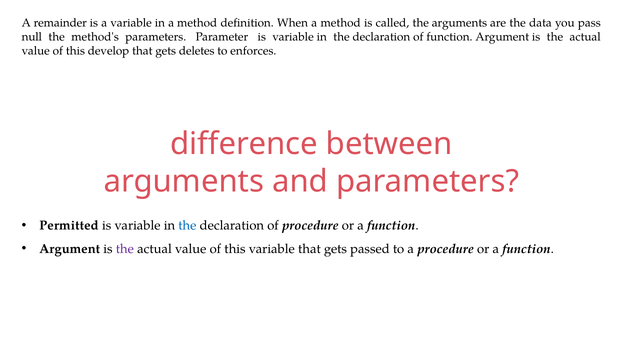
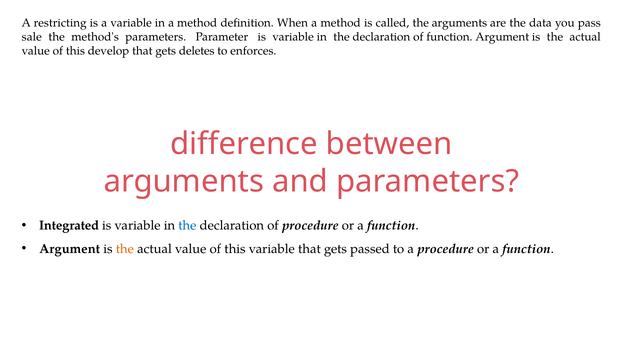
remainder: remainder -> restricting
null: null -> sale
Permitted: Permitted -> Integrated
the at (125, 248) colour: purple -> orange
